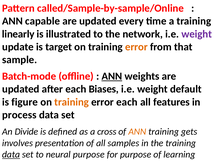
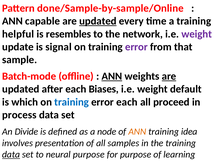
called/Sample-by-sample/Online: called/Sample-by-sample/Online -> done/Sample-by-sample/Online
updated at (98, 21) underline: none -> present
linearly: linearly -> helpful
illustrated: illustrated -> resembles
target: target -> signal
error at (136, 47) colour: orange -> purple
are at (169, 76) underline: none -> present
figure: figure -> which
training at (72, 102) colour: orange -> blue
features: features -> proceed
cross: cross -> node
gets: gets -> idea
